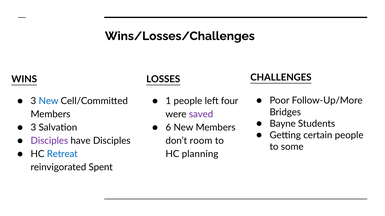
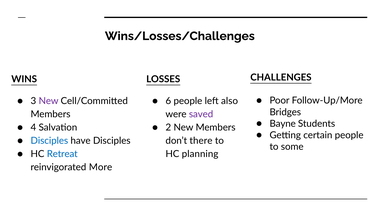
New at (49, 101) colour: blue -> purple
1: 1 -> 6
four: four -> also
3 at (33, 128): 3 -> 4
6: 6 -> 2
Disciples at (49, 141) colour: purple -> blue
room: room -> there
Spent: Spent -> More
